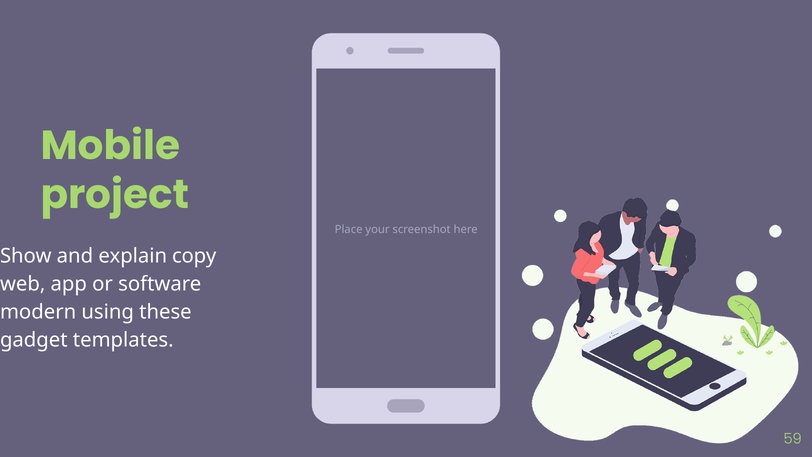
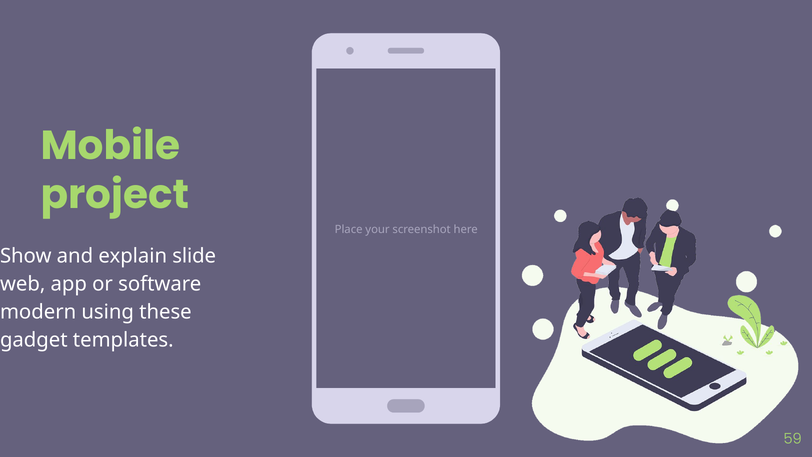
copy: copy -> slide
